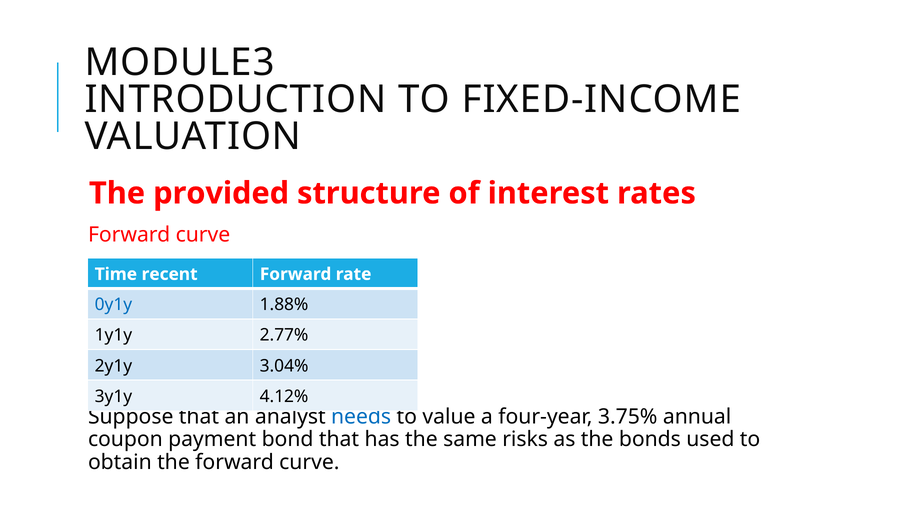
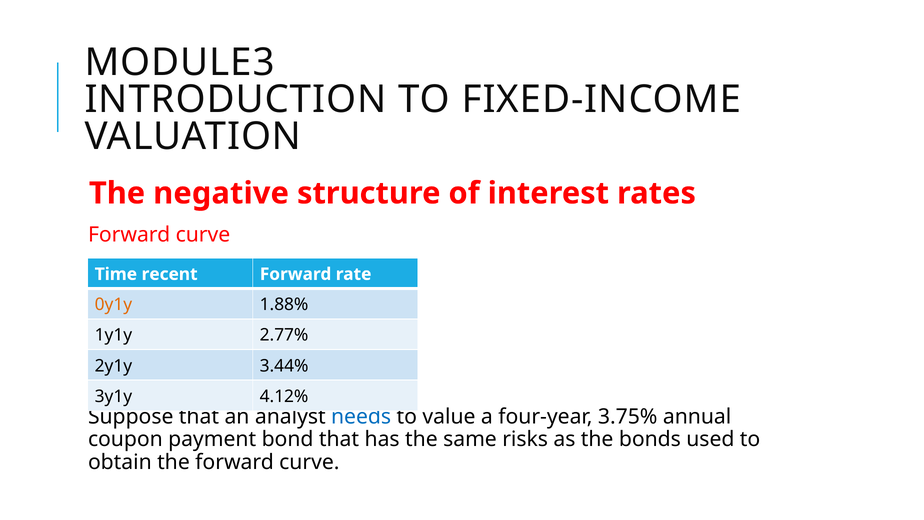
provided: provided -> negative
0y1y colour: blue -> orange
3.04%: 3.04% -> 3.44%
